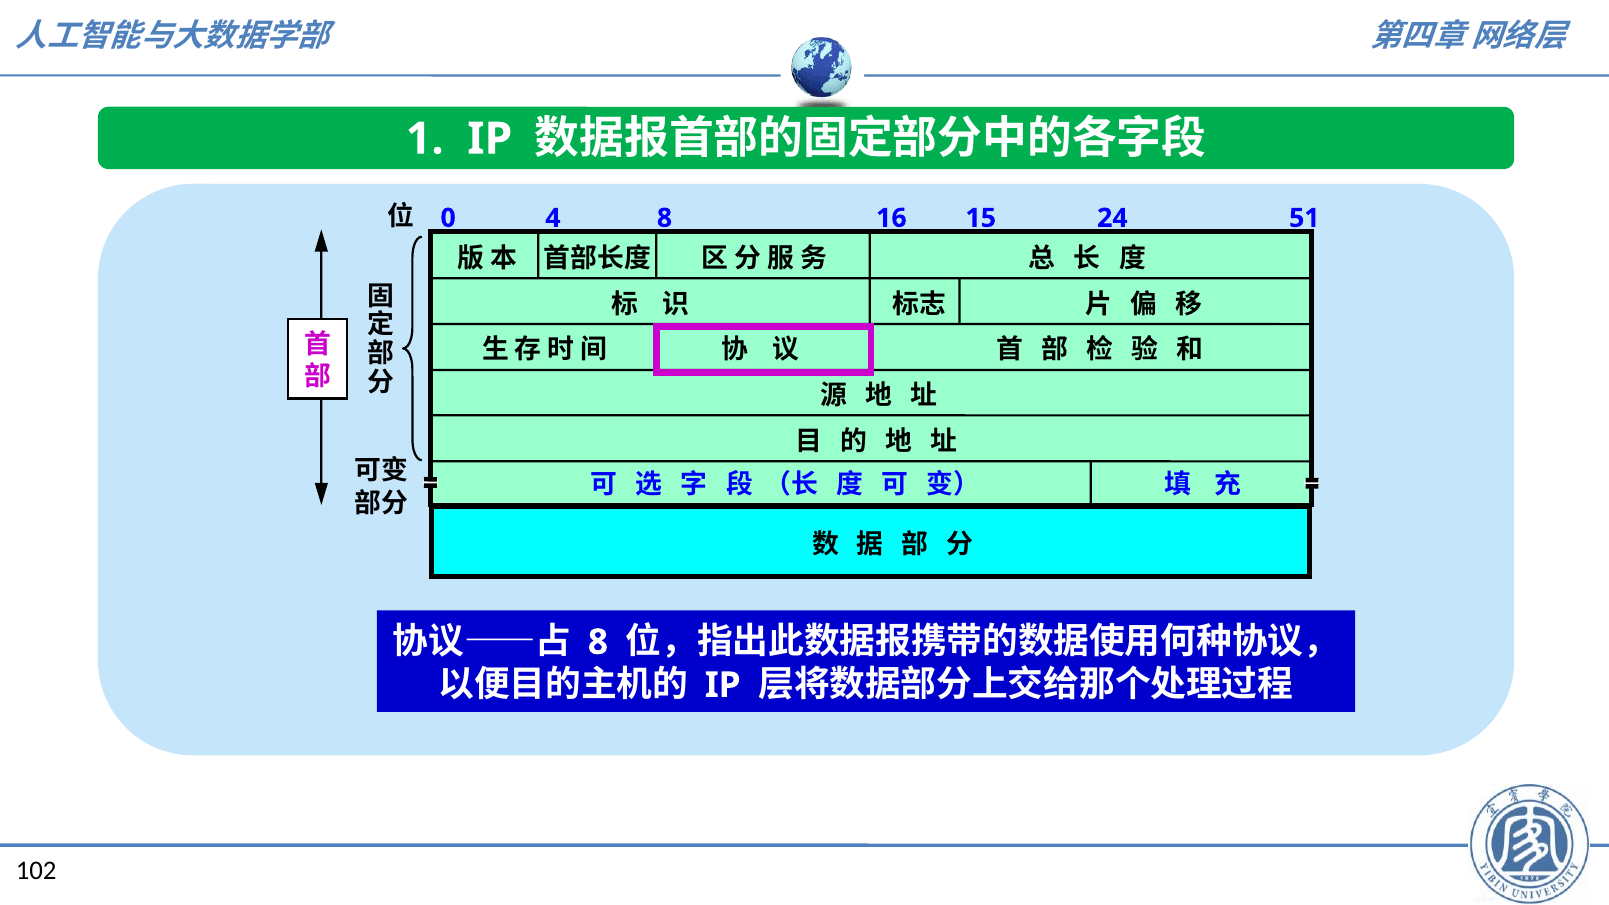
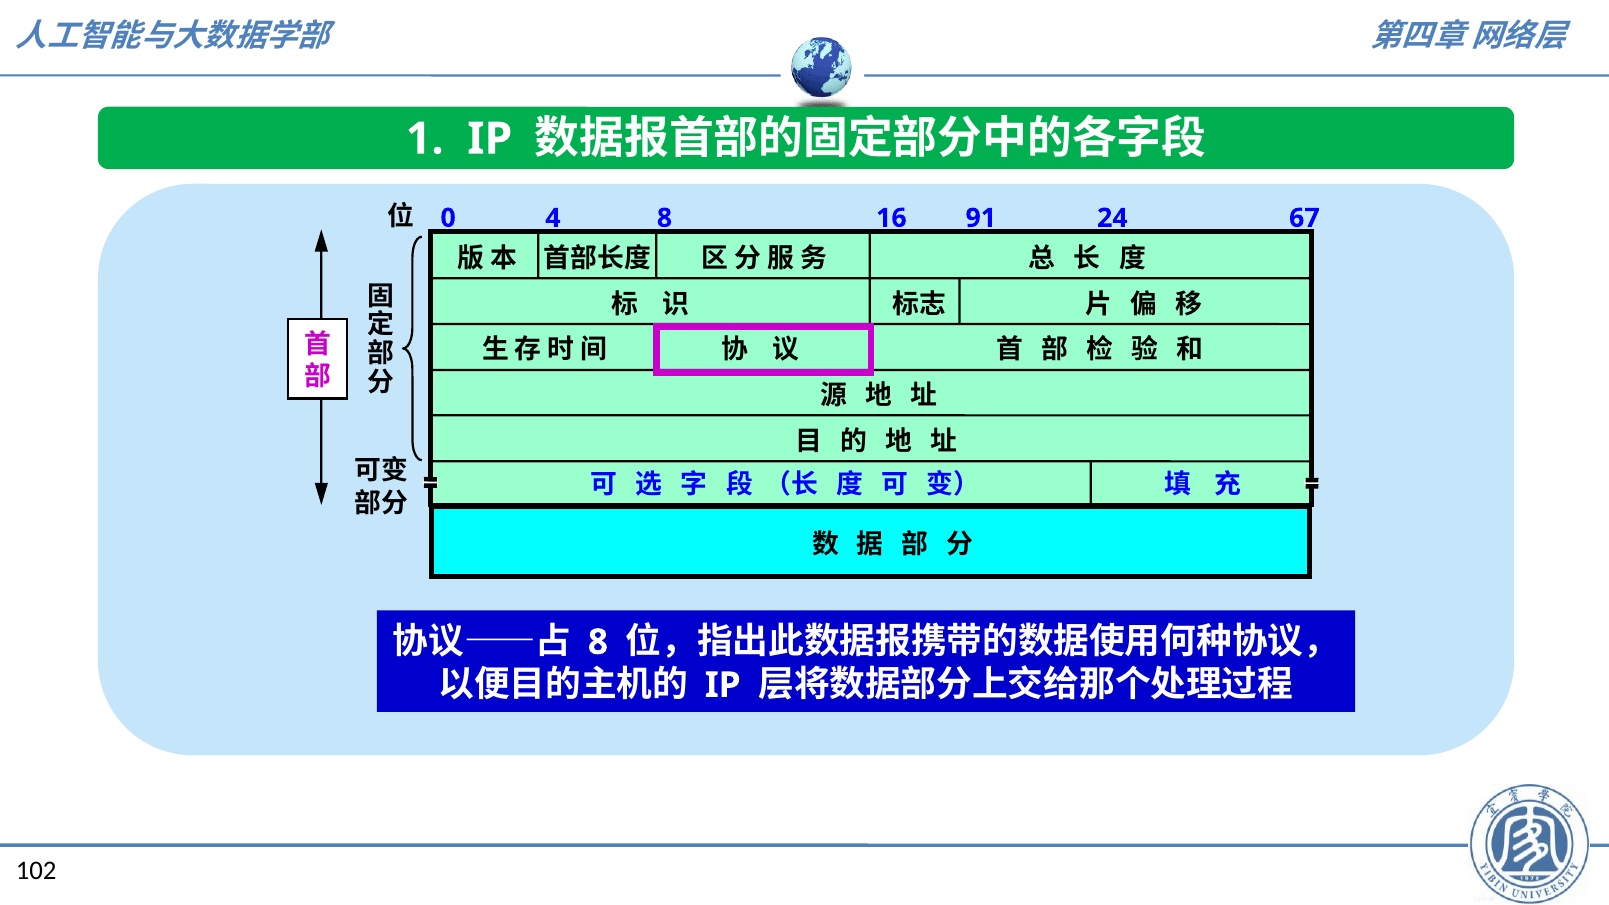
15: 15 -> 91
51: 51 -> 67
